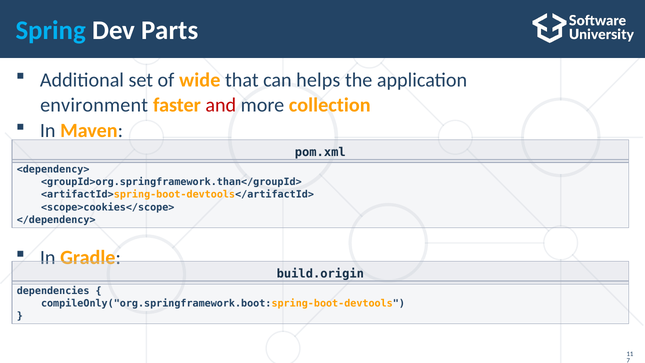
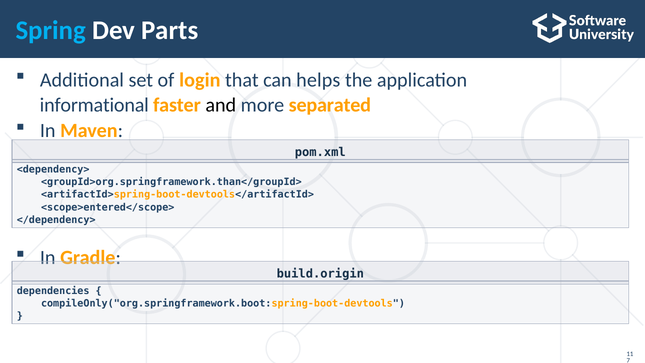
wide: wide -> login
environment: environment -> informational
and colour: red -> black
collection: collection -> separated
<scope>cookies</scope>: <scope>cookies</scope> -> <scope>entered</scope>
